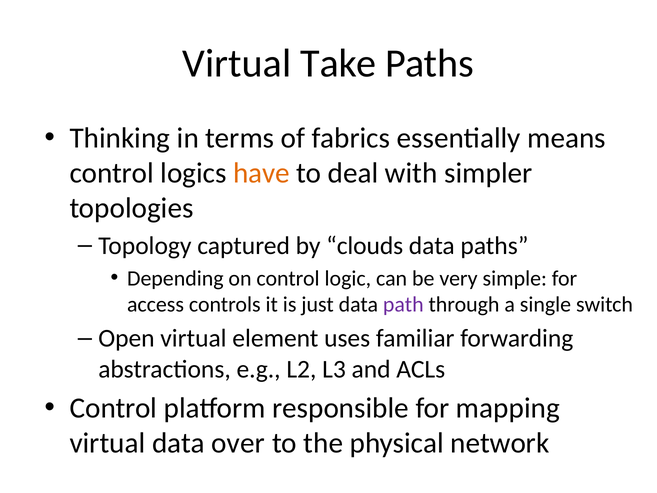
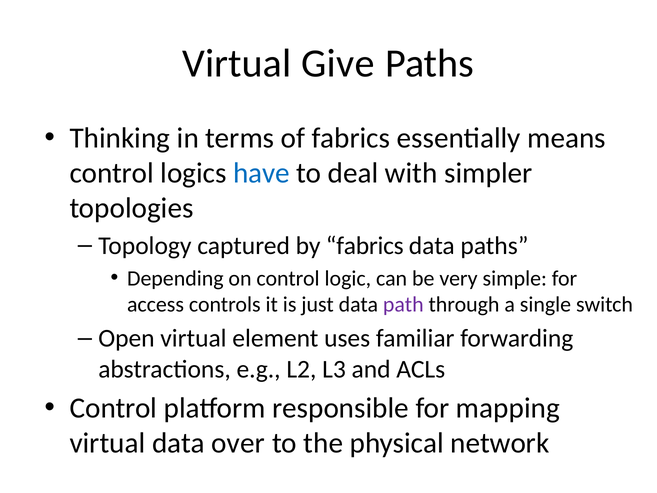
Take: Take -> Give
have colour: orange -> blue
by clouds: clouds -> fabrics
